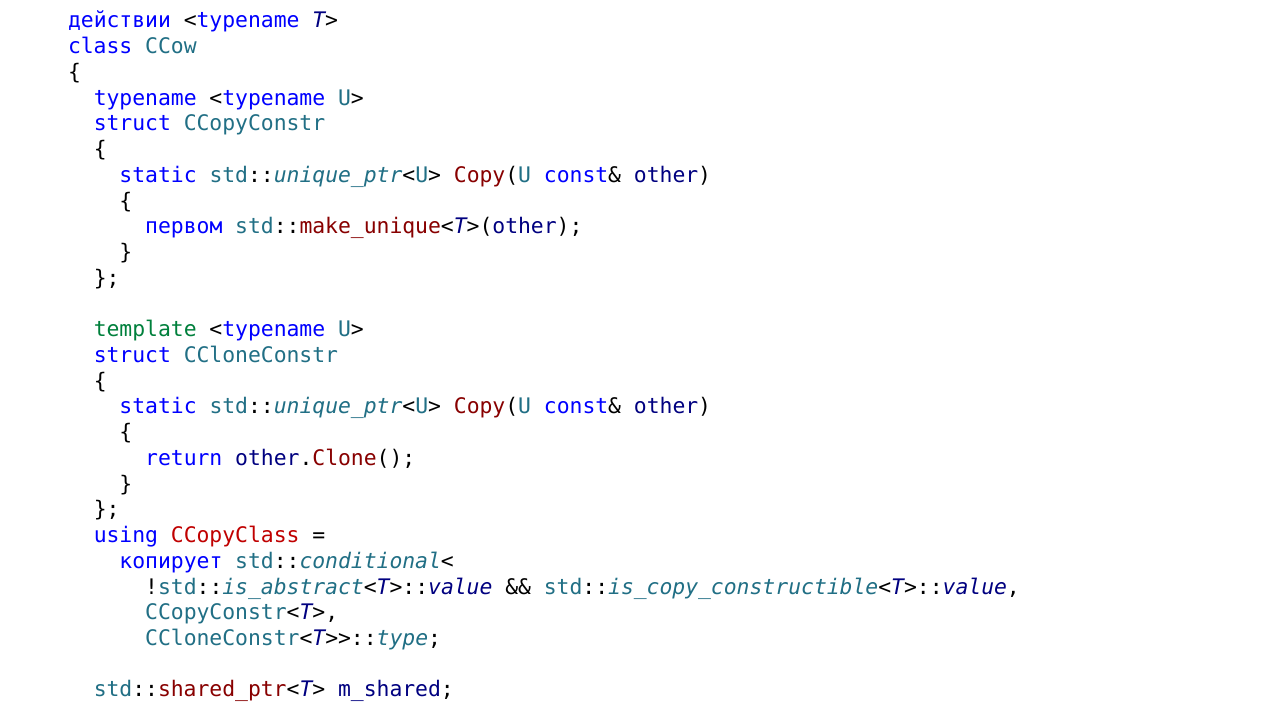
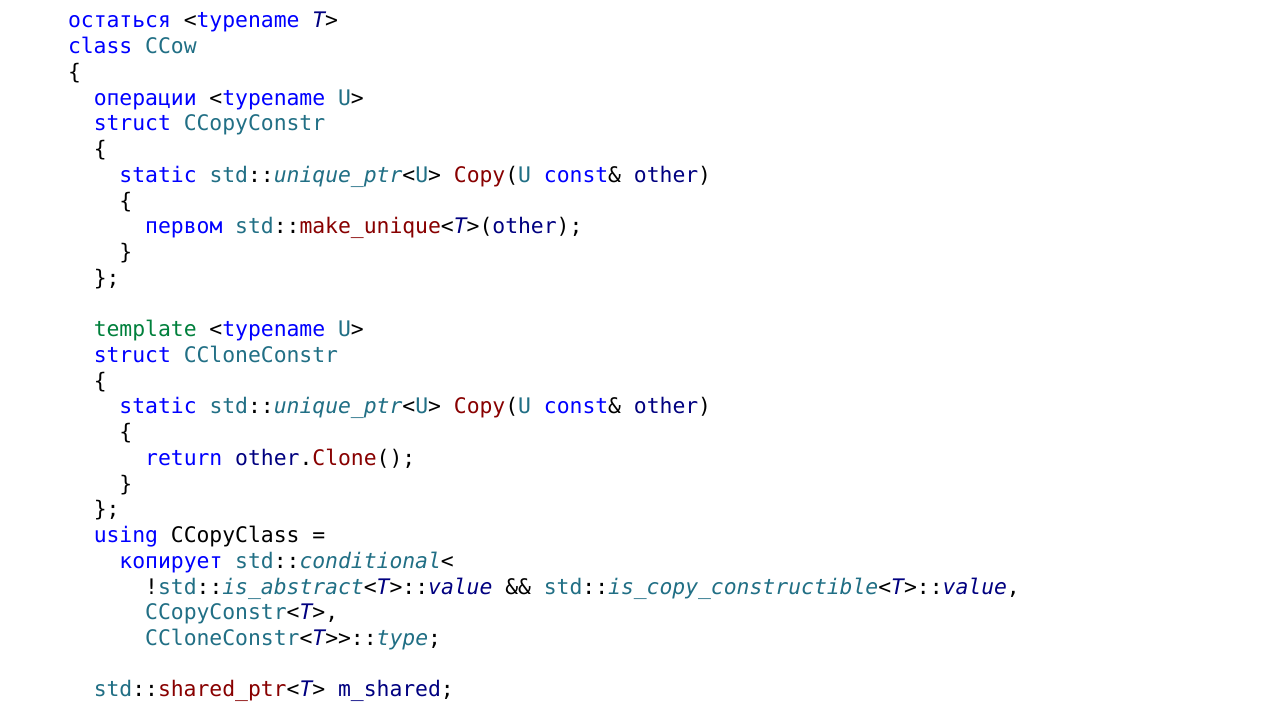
действии: действии -> остаться
typename: typename -> операции
CCopyClass colour: red -> black
